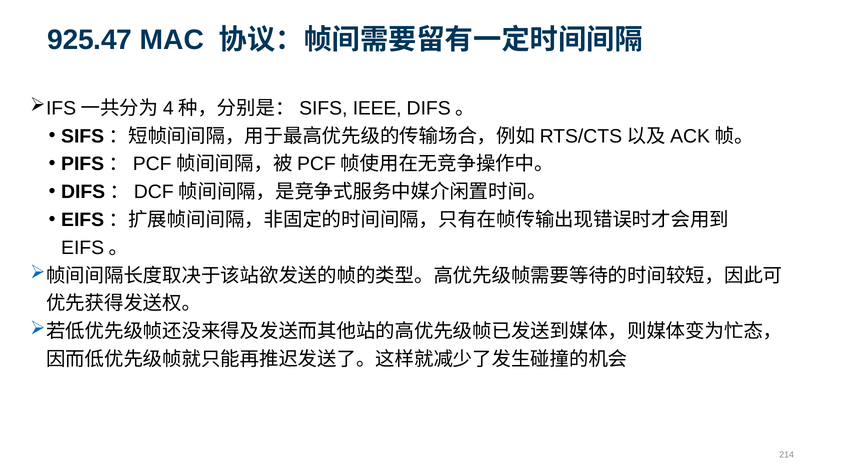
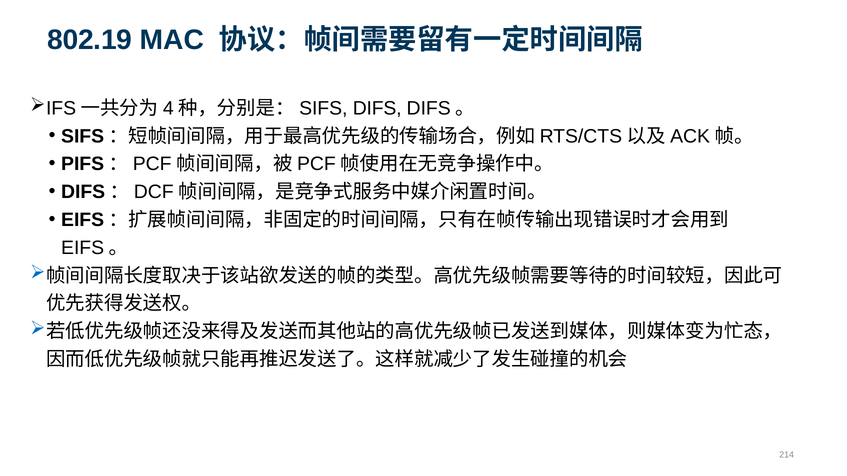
925.47: 925.47 -> 802.19
IEEE: IEEE -> DIFS
